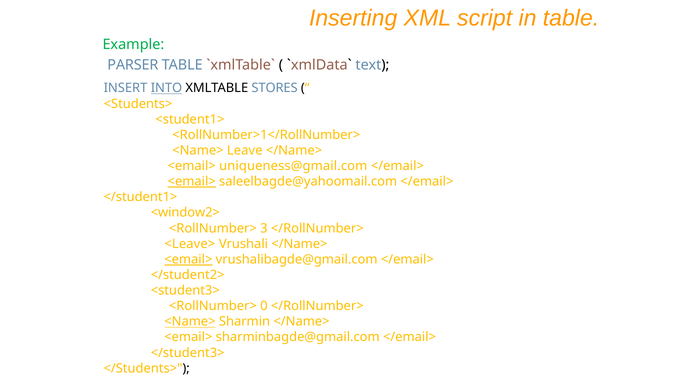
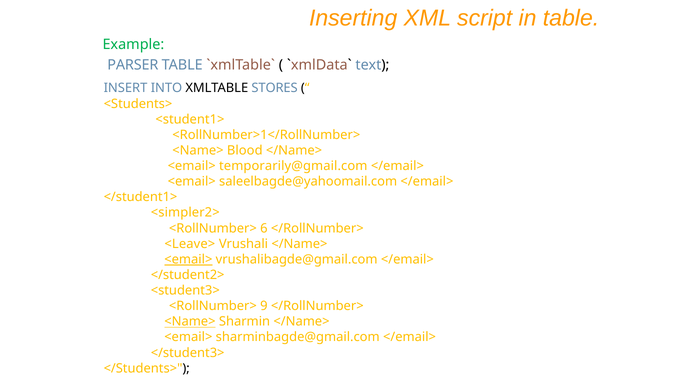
INTO underline: present -> none
Leave: Leave -> Blood
uniqueness@gmail.com: uniqueness@gmail.com -> temporarily@gmail.com
<email> at (192, 181) underline: present -> none
<window2>: <window2> -> <simpler2>
3: 3 -> 6
0: 0 -> 9
